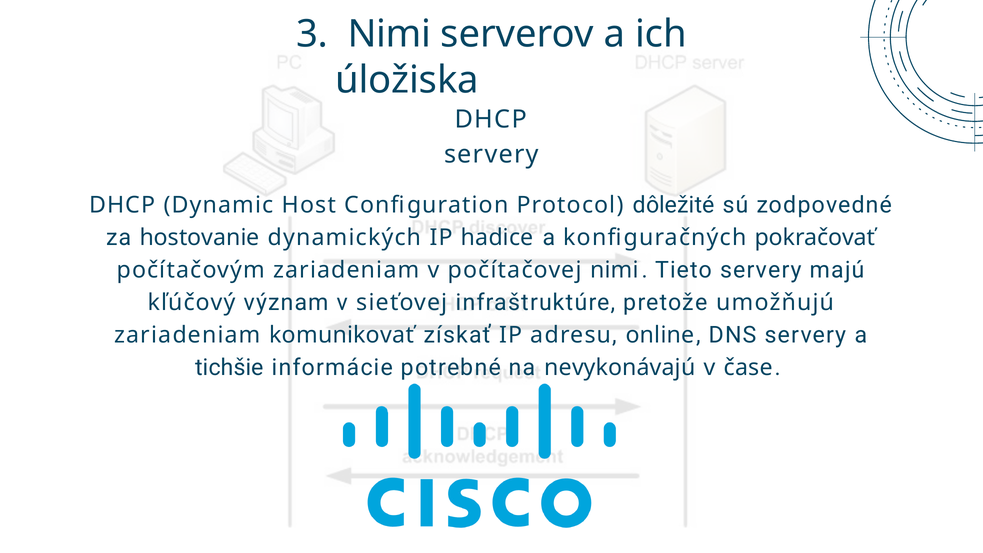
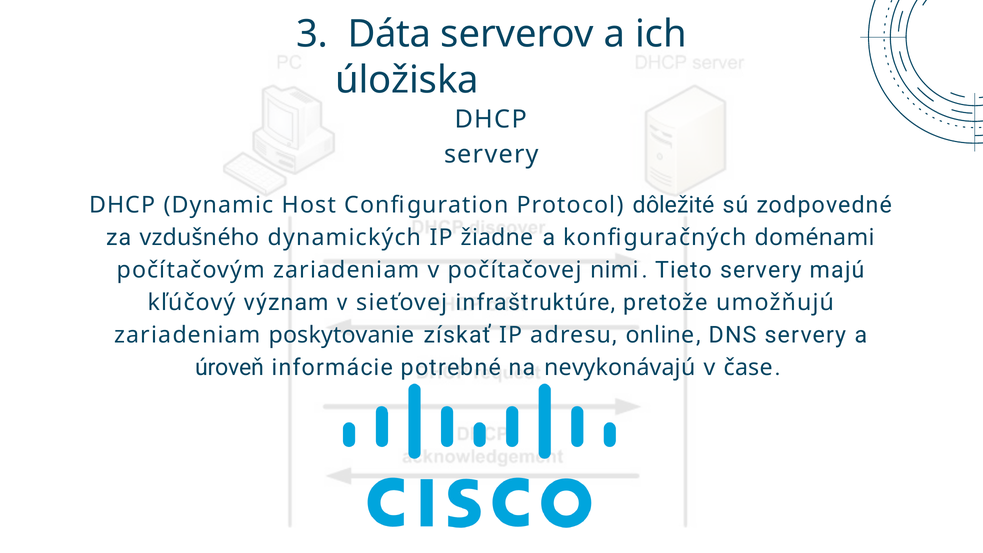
3 Nimi: Nimi -> Dáta
hostovanie: hostovanie -> vzdušného
hadice: hadice -> žiadne
pokračovať: pokračovať -> doménami
komunikovať: komunikovať -> poskytovanie
tichšie: tichšie -> úroveň
